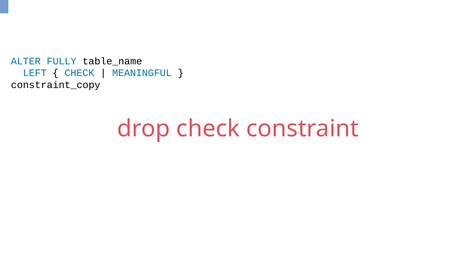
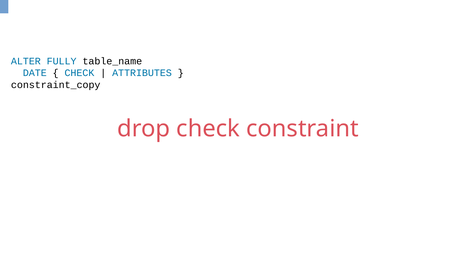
LEFT: LEFT -> DATE
MEANINGFUL: MEANINGFUL -> ATTRIBUTES
